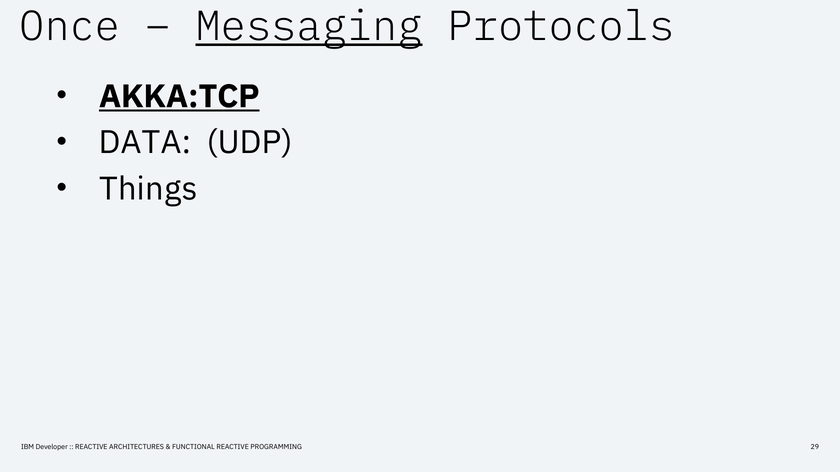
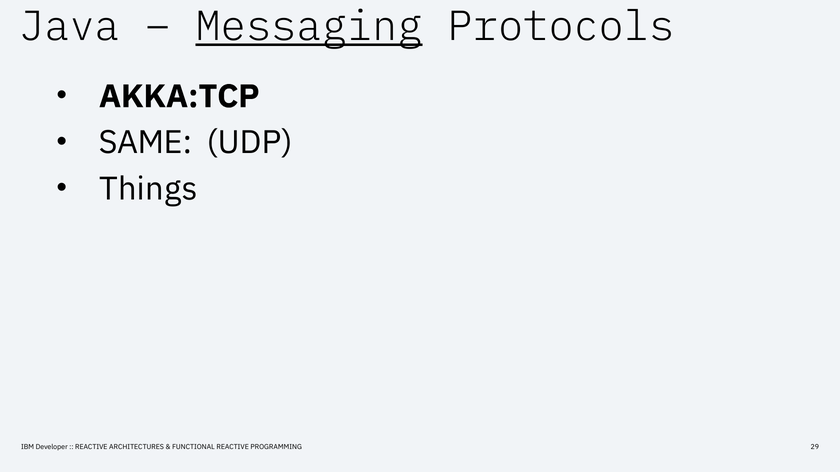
Once: Once -> Java
AKKA:TCP underline: present -> none
DATA: DATA -> SAME
